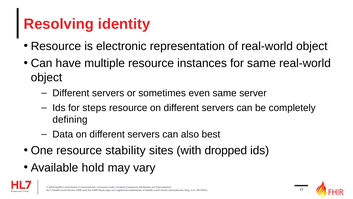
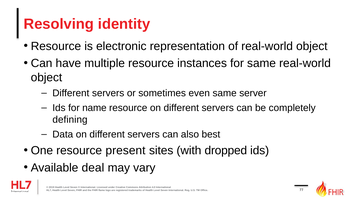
steps: steps -> name
stability: stability -> present
hold: hold -> deal
